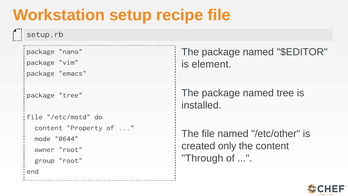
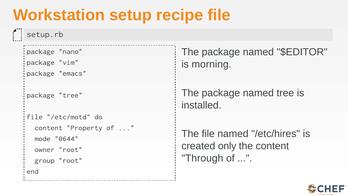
element: element -> morning
/etc/other: /etc/other -> /etc/hires
